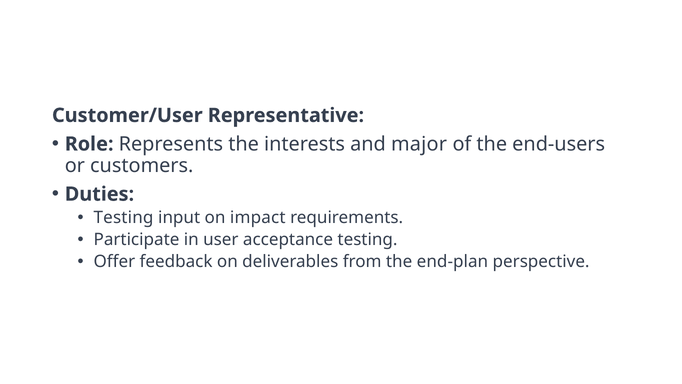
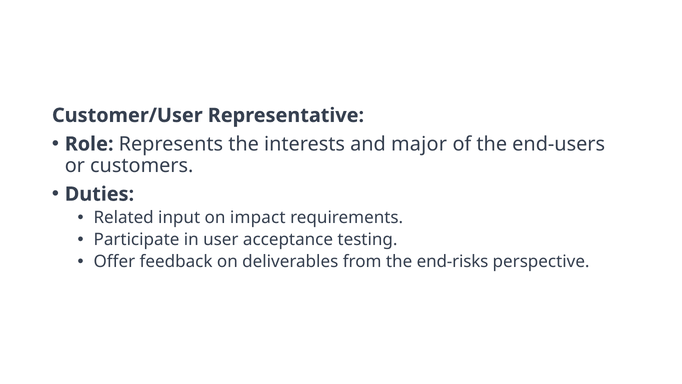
Testing at (124, 217): Testing -> Related
end-plan: end-plan -> end-risks
